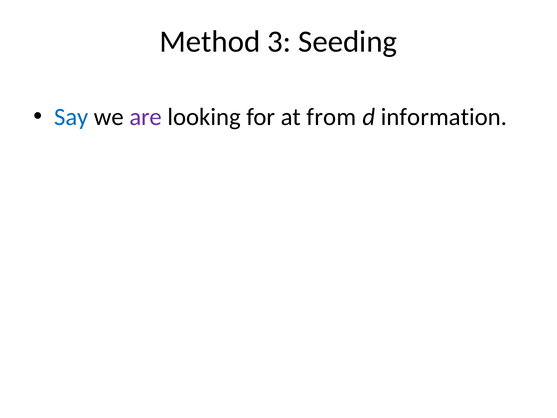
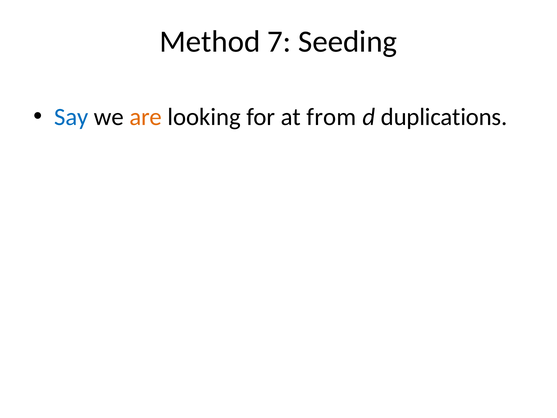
3: 3 -> 7
are colour: purple -> orange
information: information -> duplications
